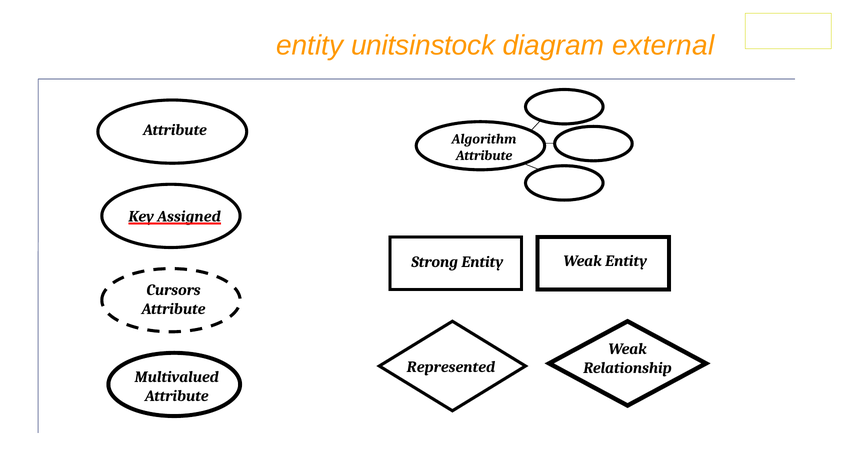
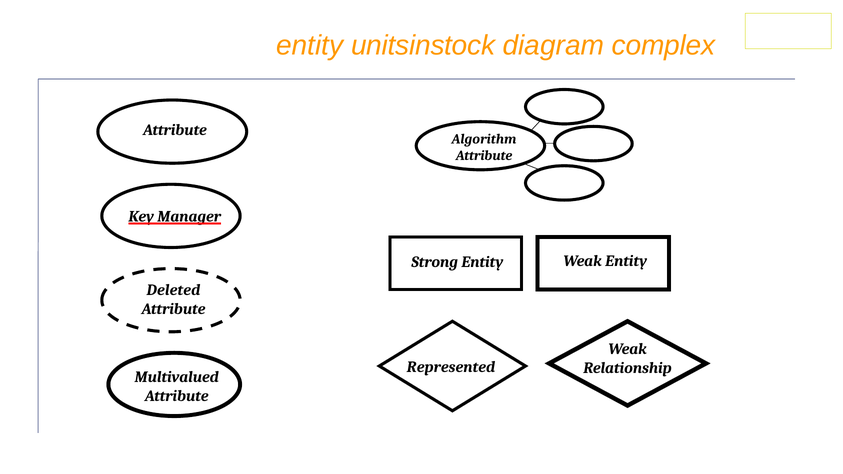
external: external -> complex
Assigned: Assigned -> Manager
Cursors: Cursors -> Deleted
